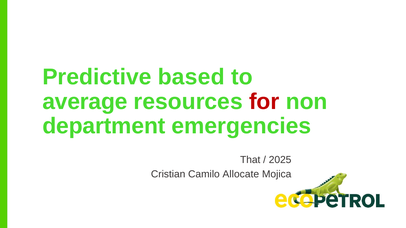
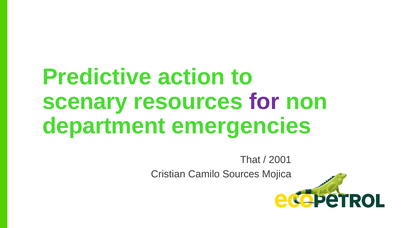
based: based -> action
average: average -> scenary
for colour: red -> purple
2025: 2025 -> 2001
Allocate: Allocate -> Sources
